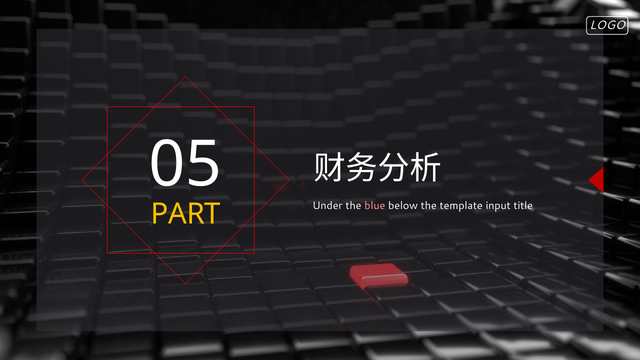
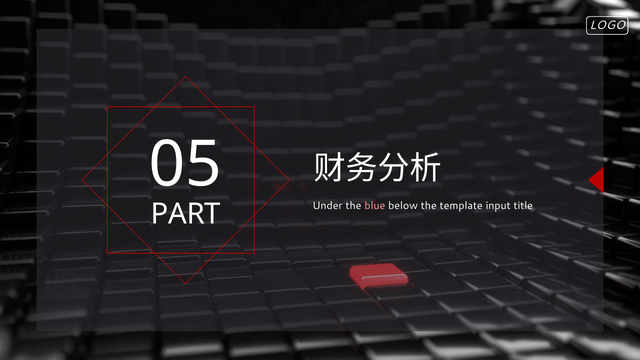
PART colour: yellow -> white
